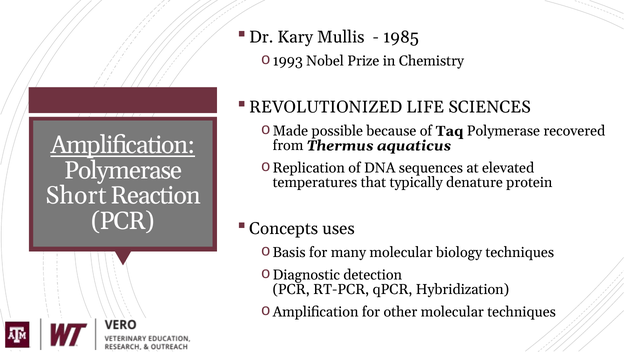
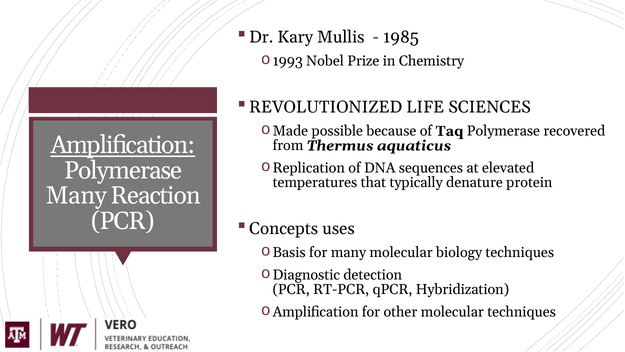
Short at (76, 195): Short -> Many
